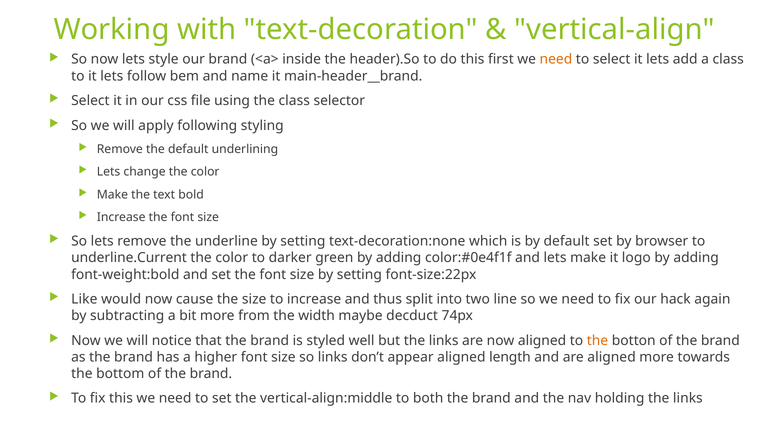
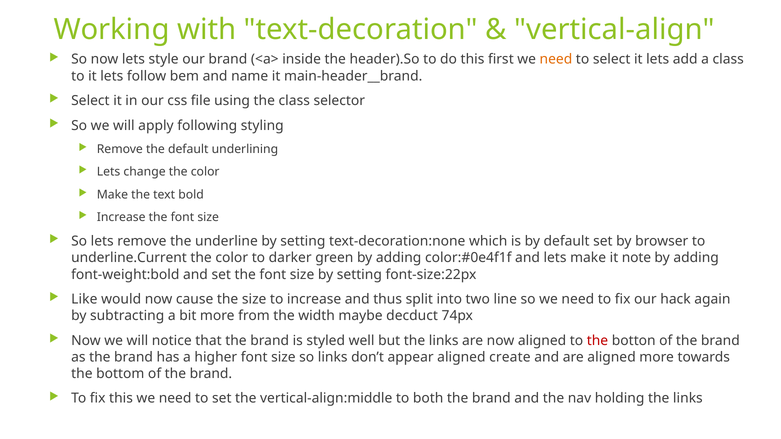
logo: logo -> note
the at (597, 341) colour: orange -> red
length: length -> create
